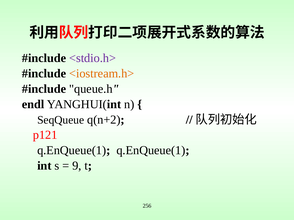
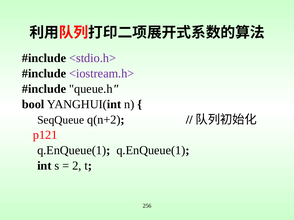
<iostream.h> colour: orange -> purple
endl: endl -> bool
9: 9 -> 2
